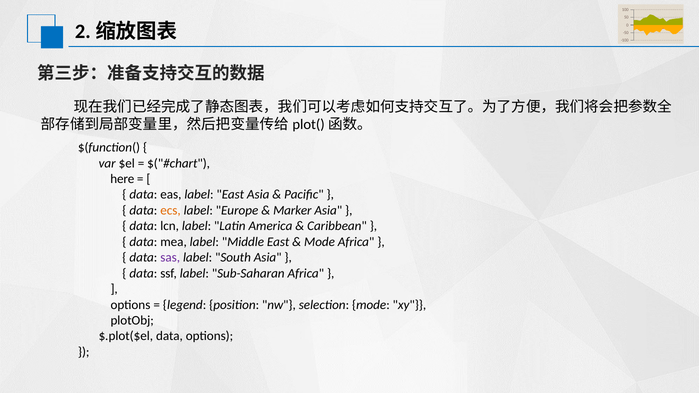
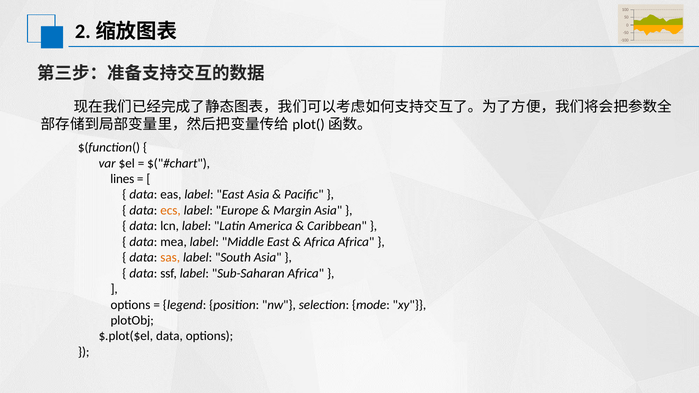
here: here -> lines
Marker: Marker -> Margin
Mode at (319, 242): Mode -> Africa
sas colour: purple -> orange
